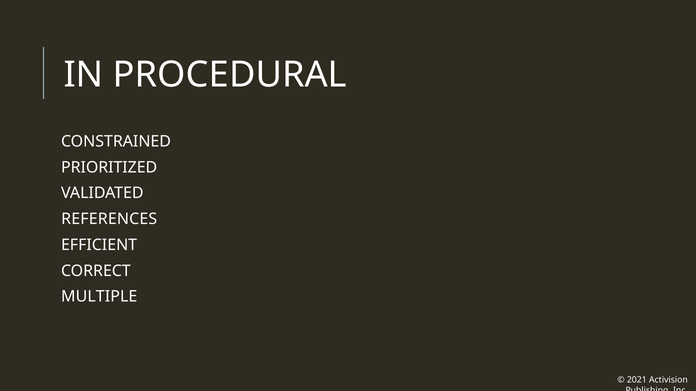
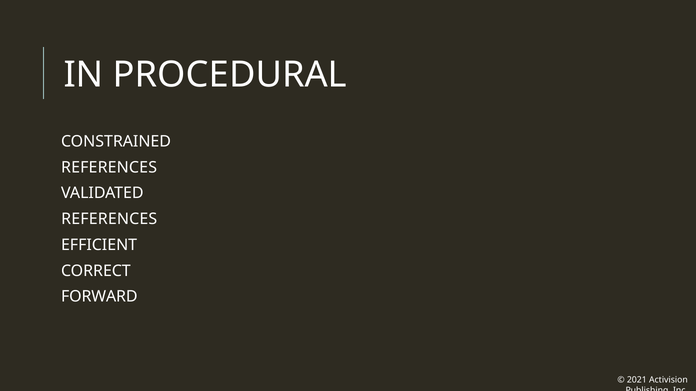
PRIORITIZED at (109, 168): PRIORITIZED -> REFERENCES
MULTIPLE: MULTIPLE -> FORWARD
